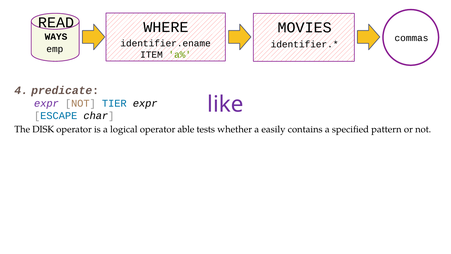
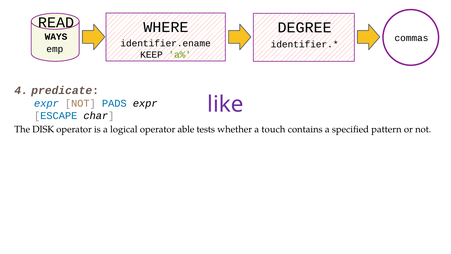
MOVIES: MOVIES -> DEGREE
ITEM: ITEM -> KEEP
expr at (46, 103) colour: purple -> blue
TIER: TIER -> PADS
easily: easily -> touch
